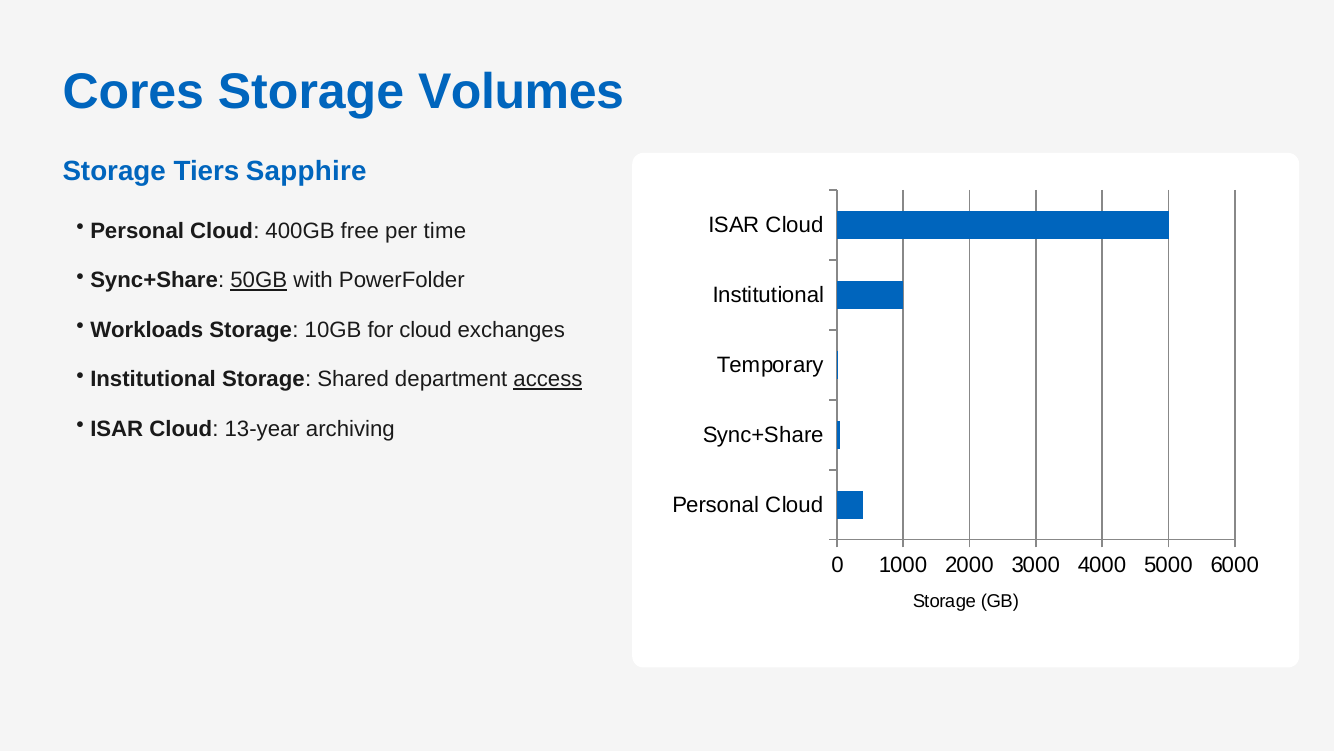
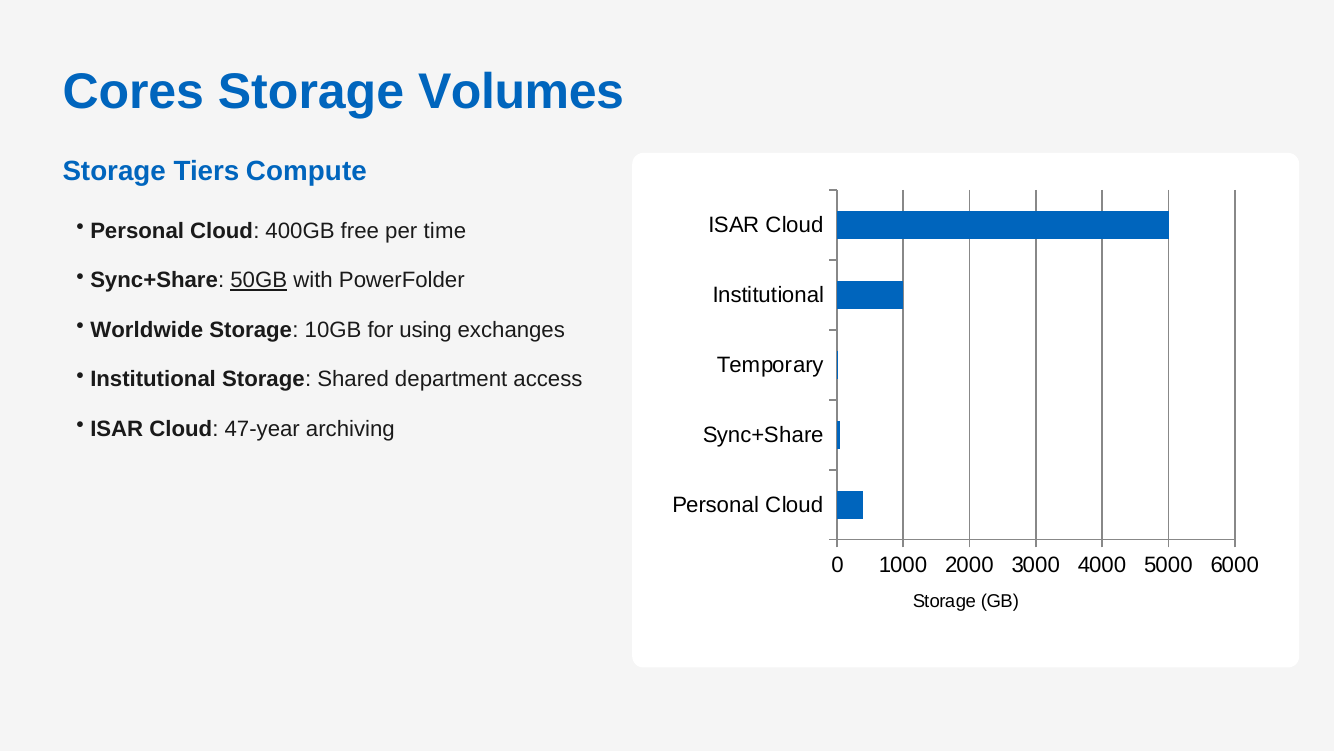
Sapphire: Sapphire -> Compute
Workloads: Workloads -> Worldwide
for cloud: cloud -> using
access underline: present -> none
13-year: 13-year -> 47-year
